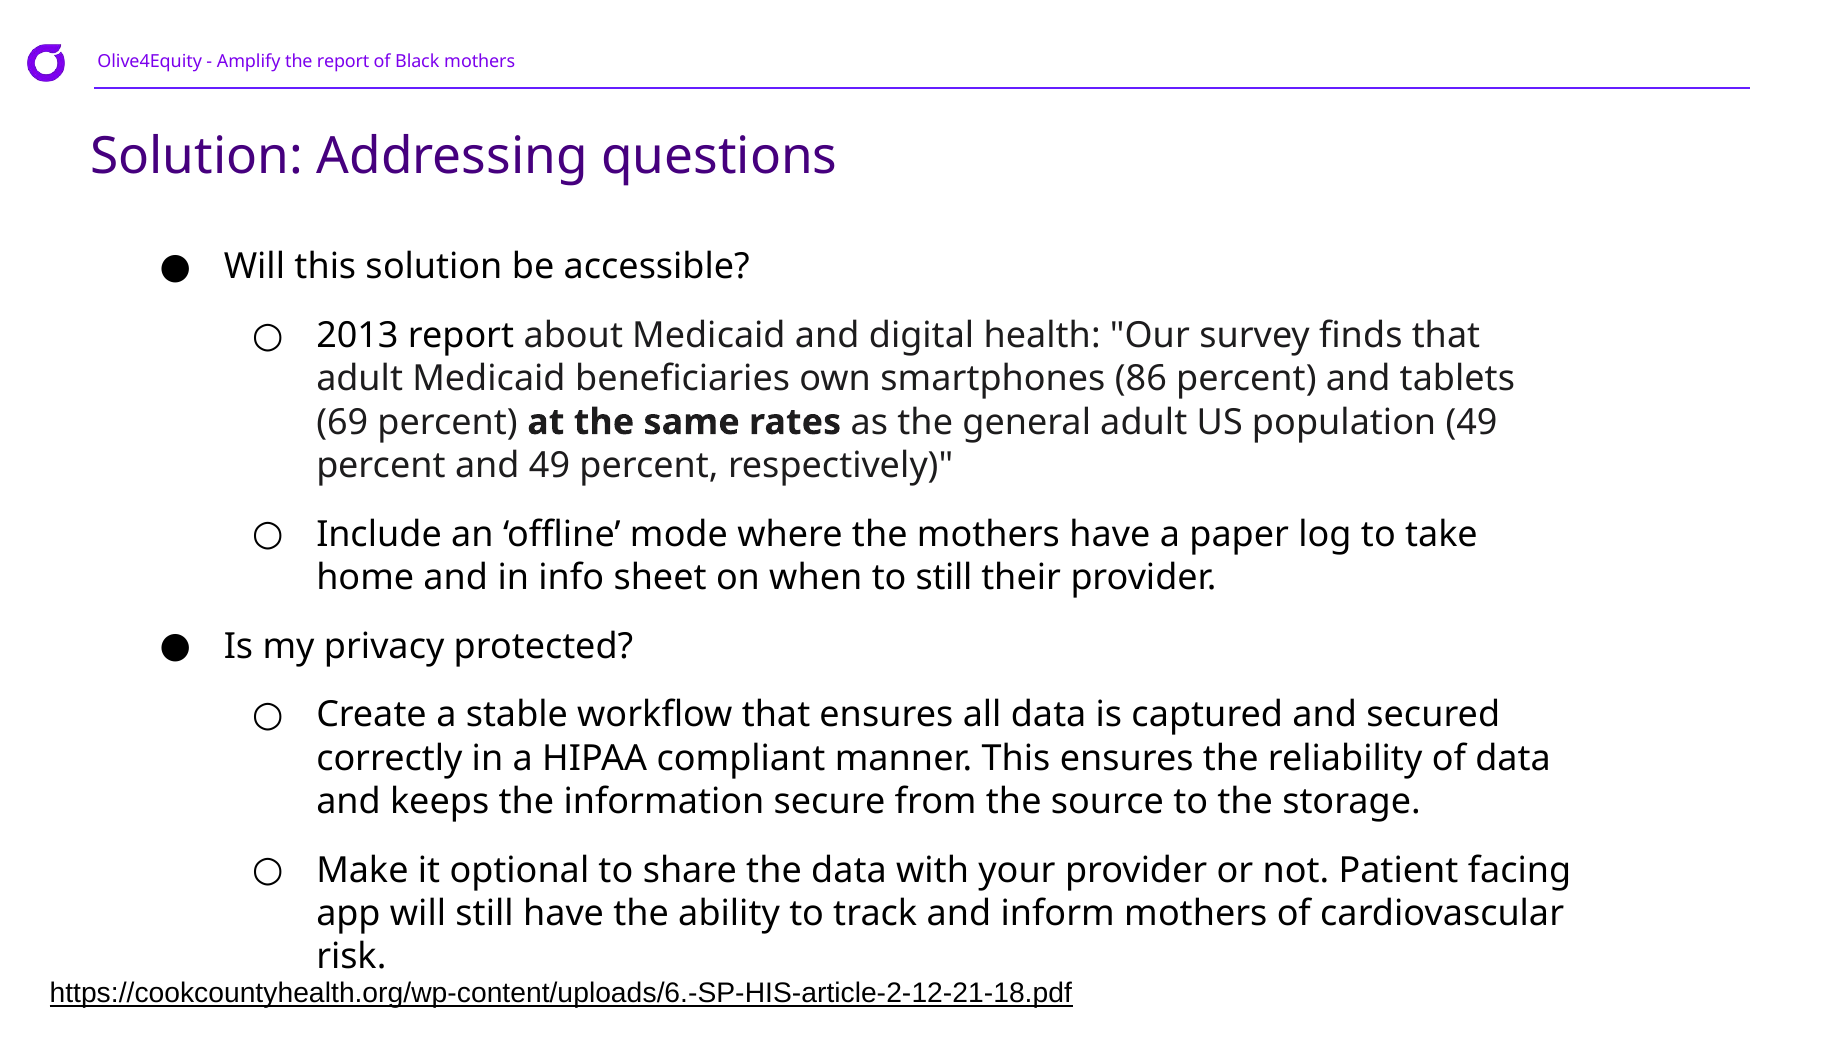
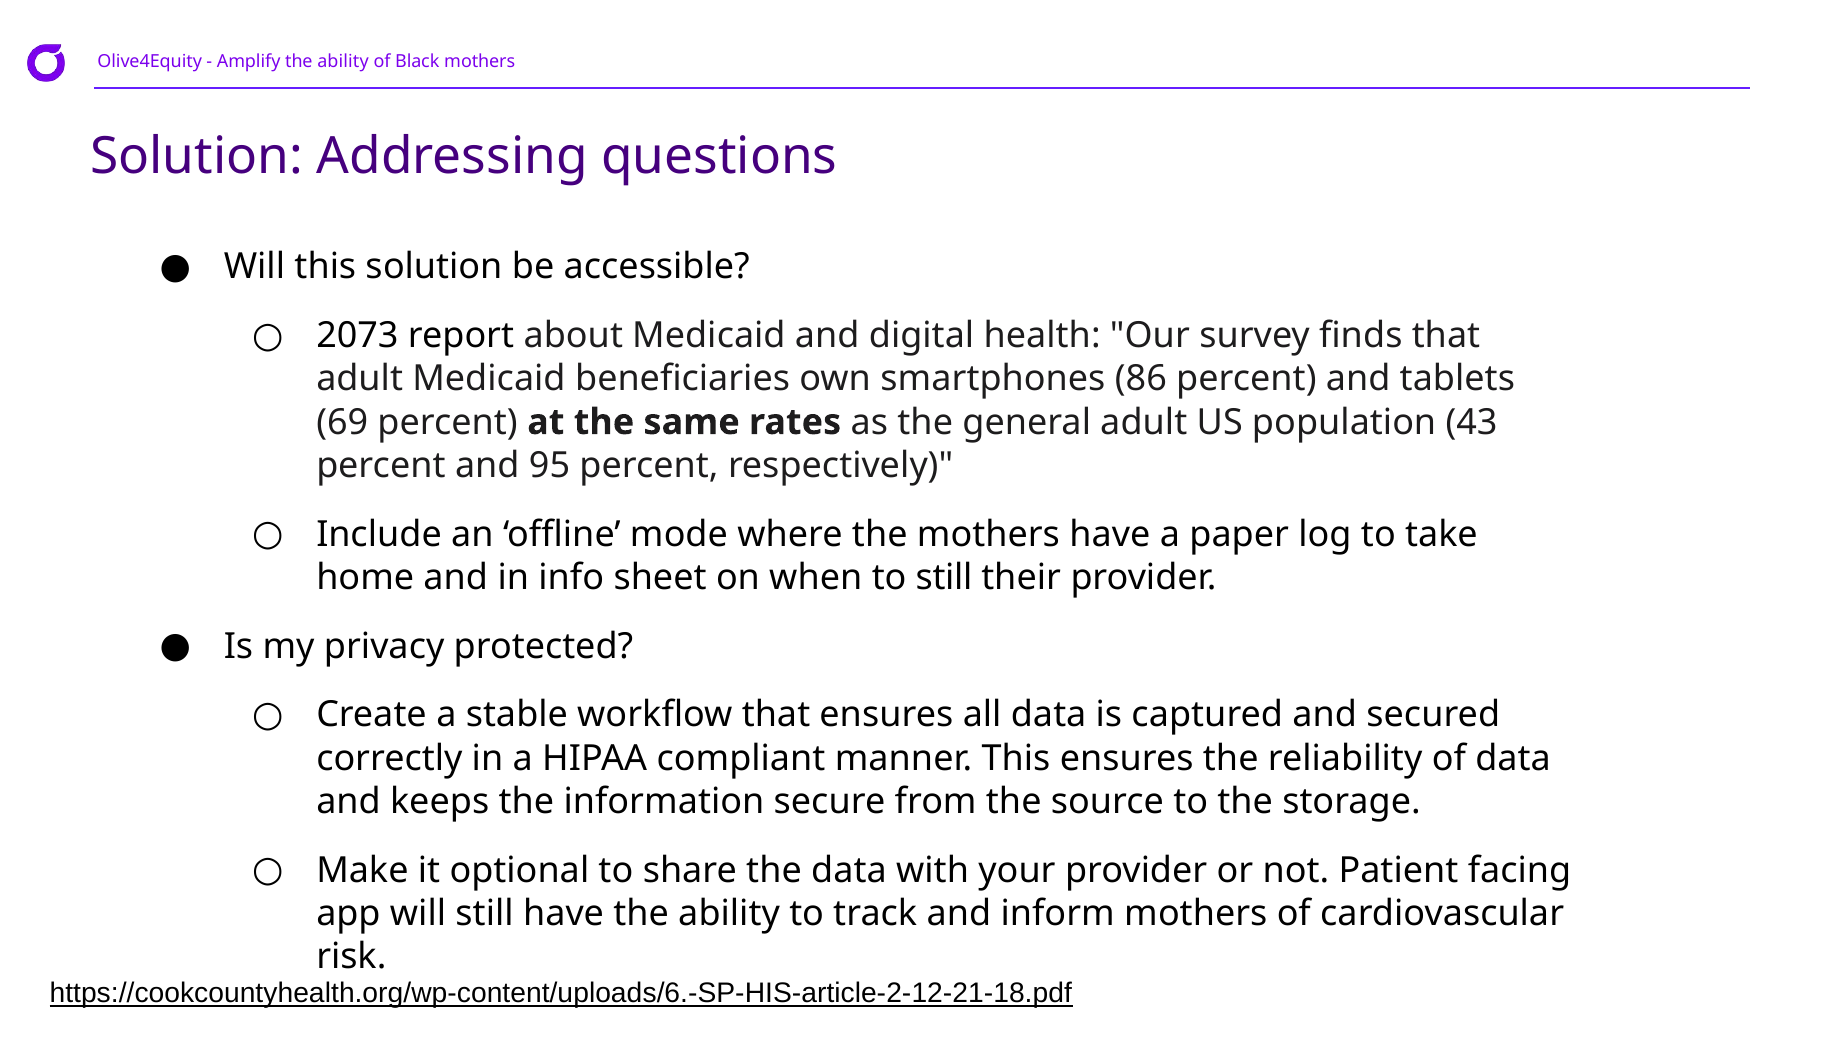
Amplify the report: report -> ability
2013: 2013 -> 2073
population 49: 49 -> 43
and 49: 49 -> 95
